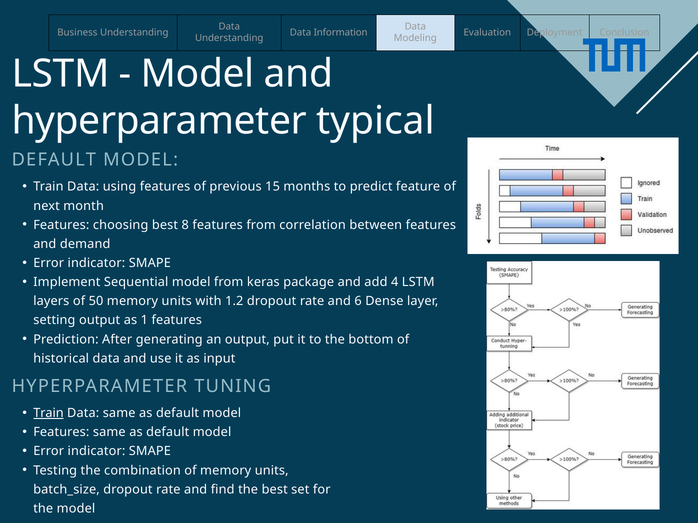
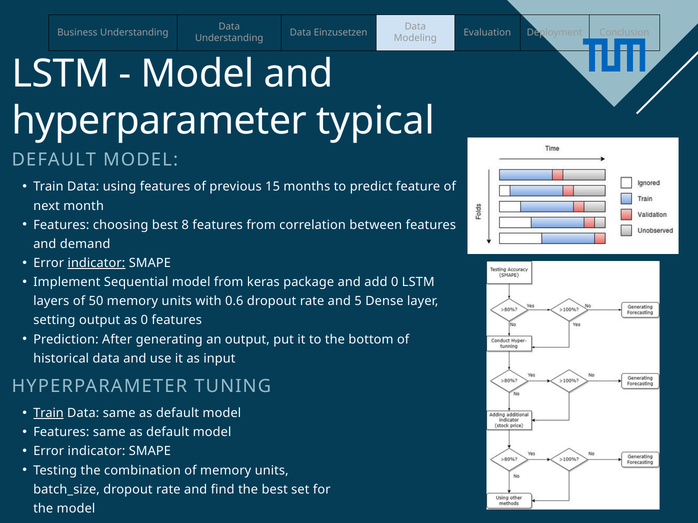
Information: Information -> Einzusetzen
indicator at (96, 263) underline: none -> present
add 4: 4 -> 0
1.2: 1.2 -> 0.6
6: 6 -> 5
as 1: 1 -> 0
